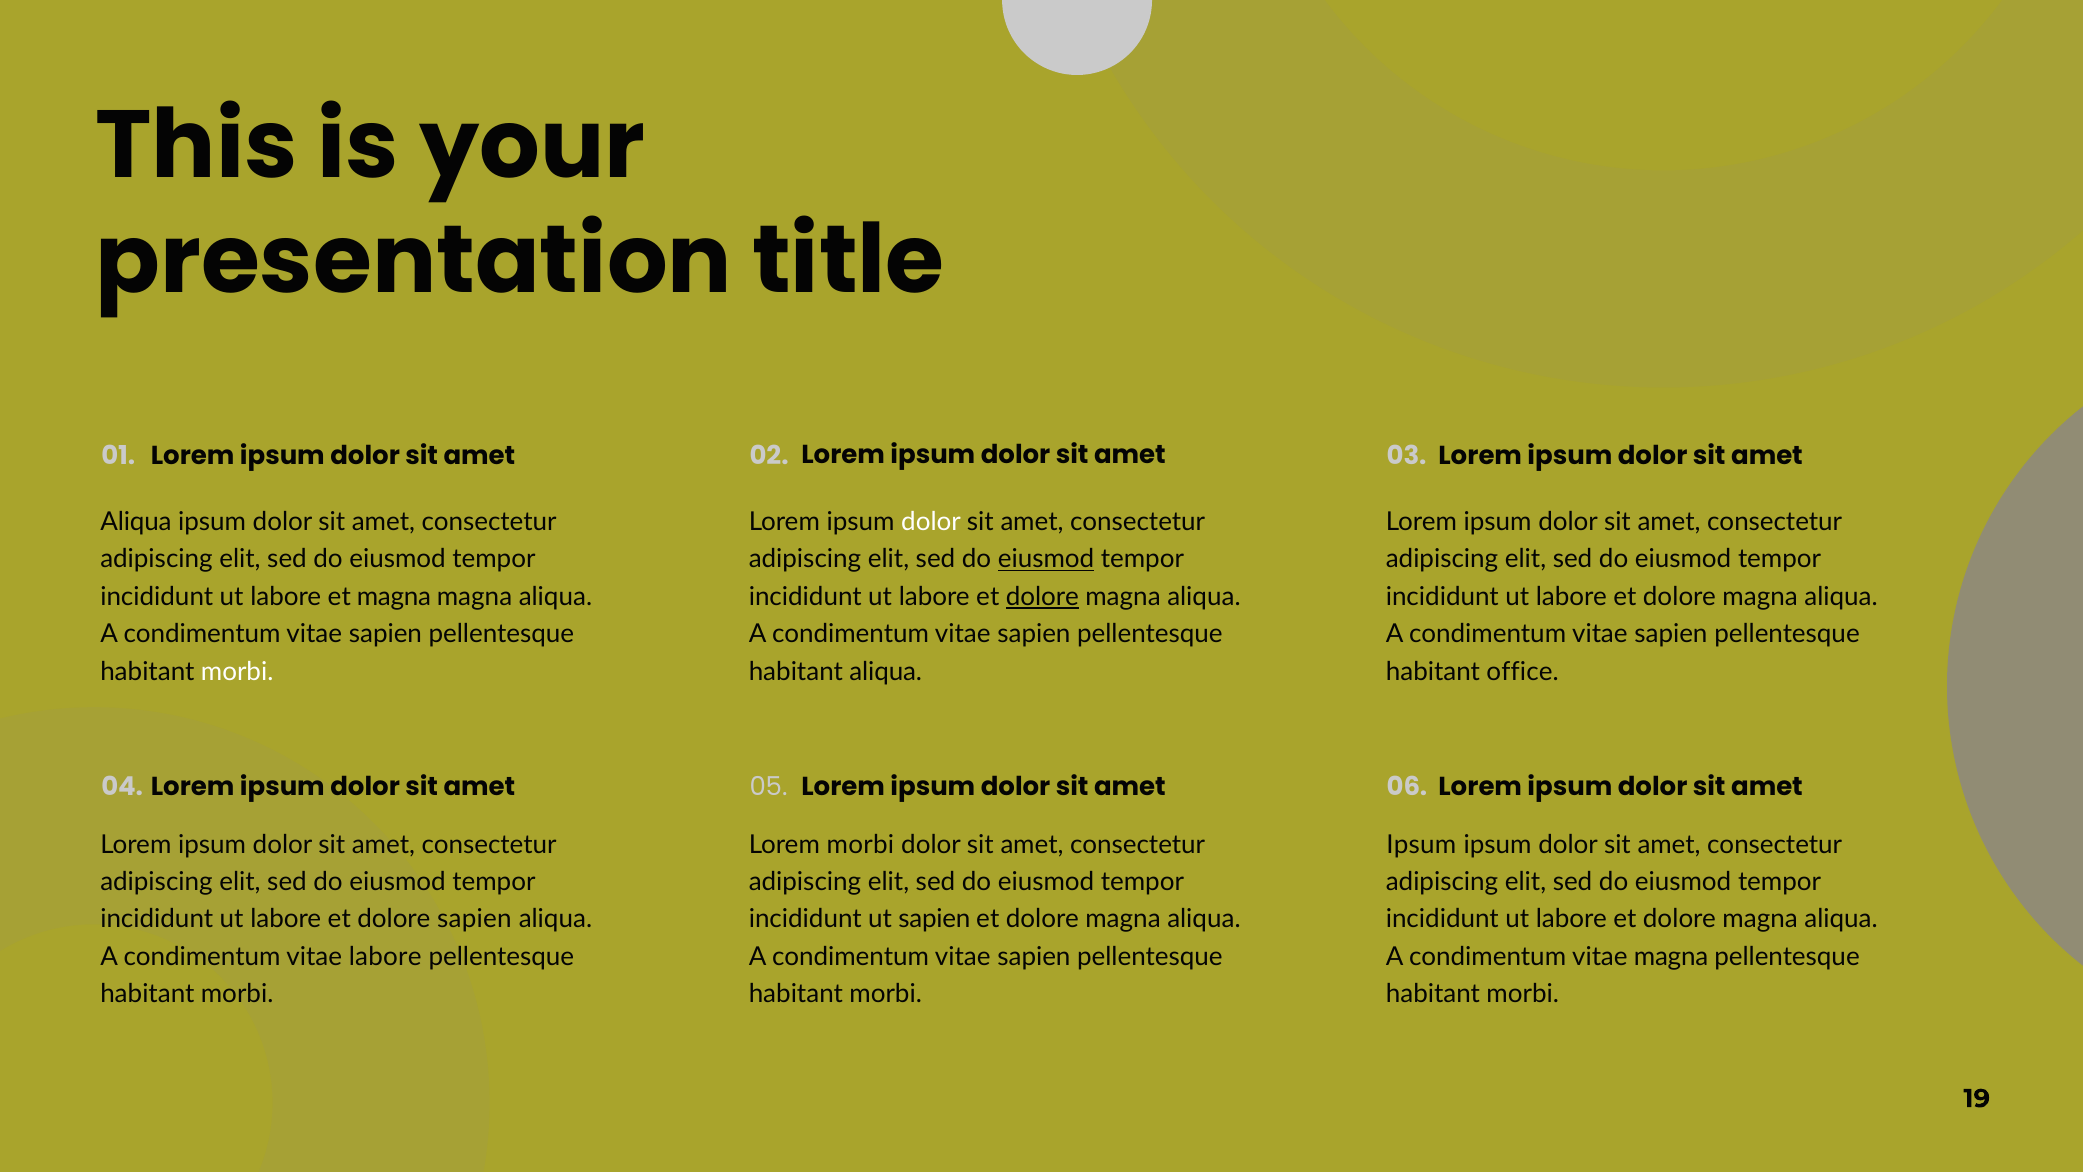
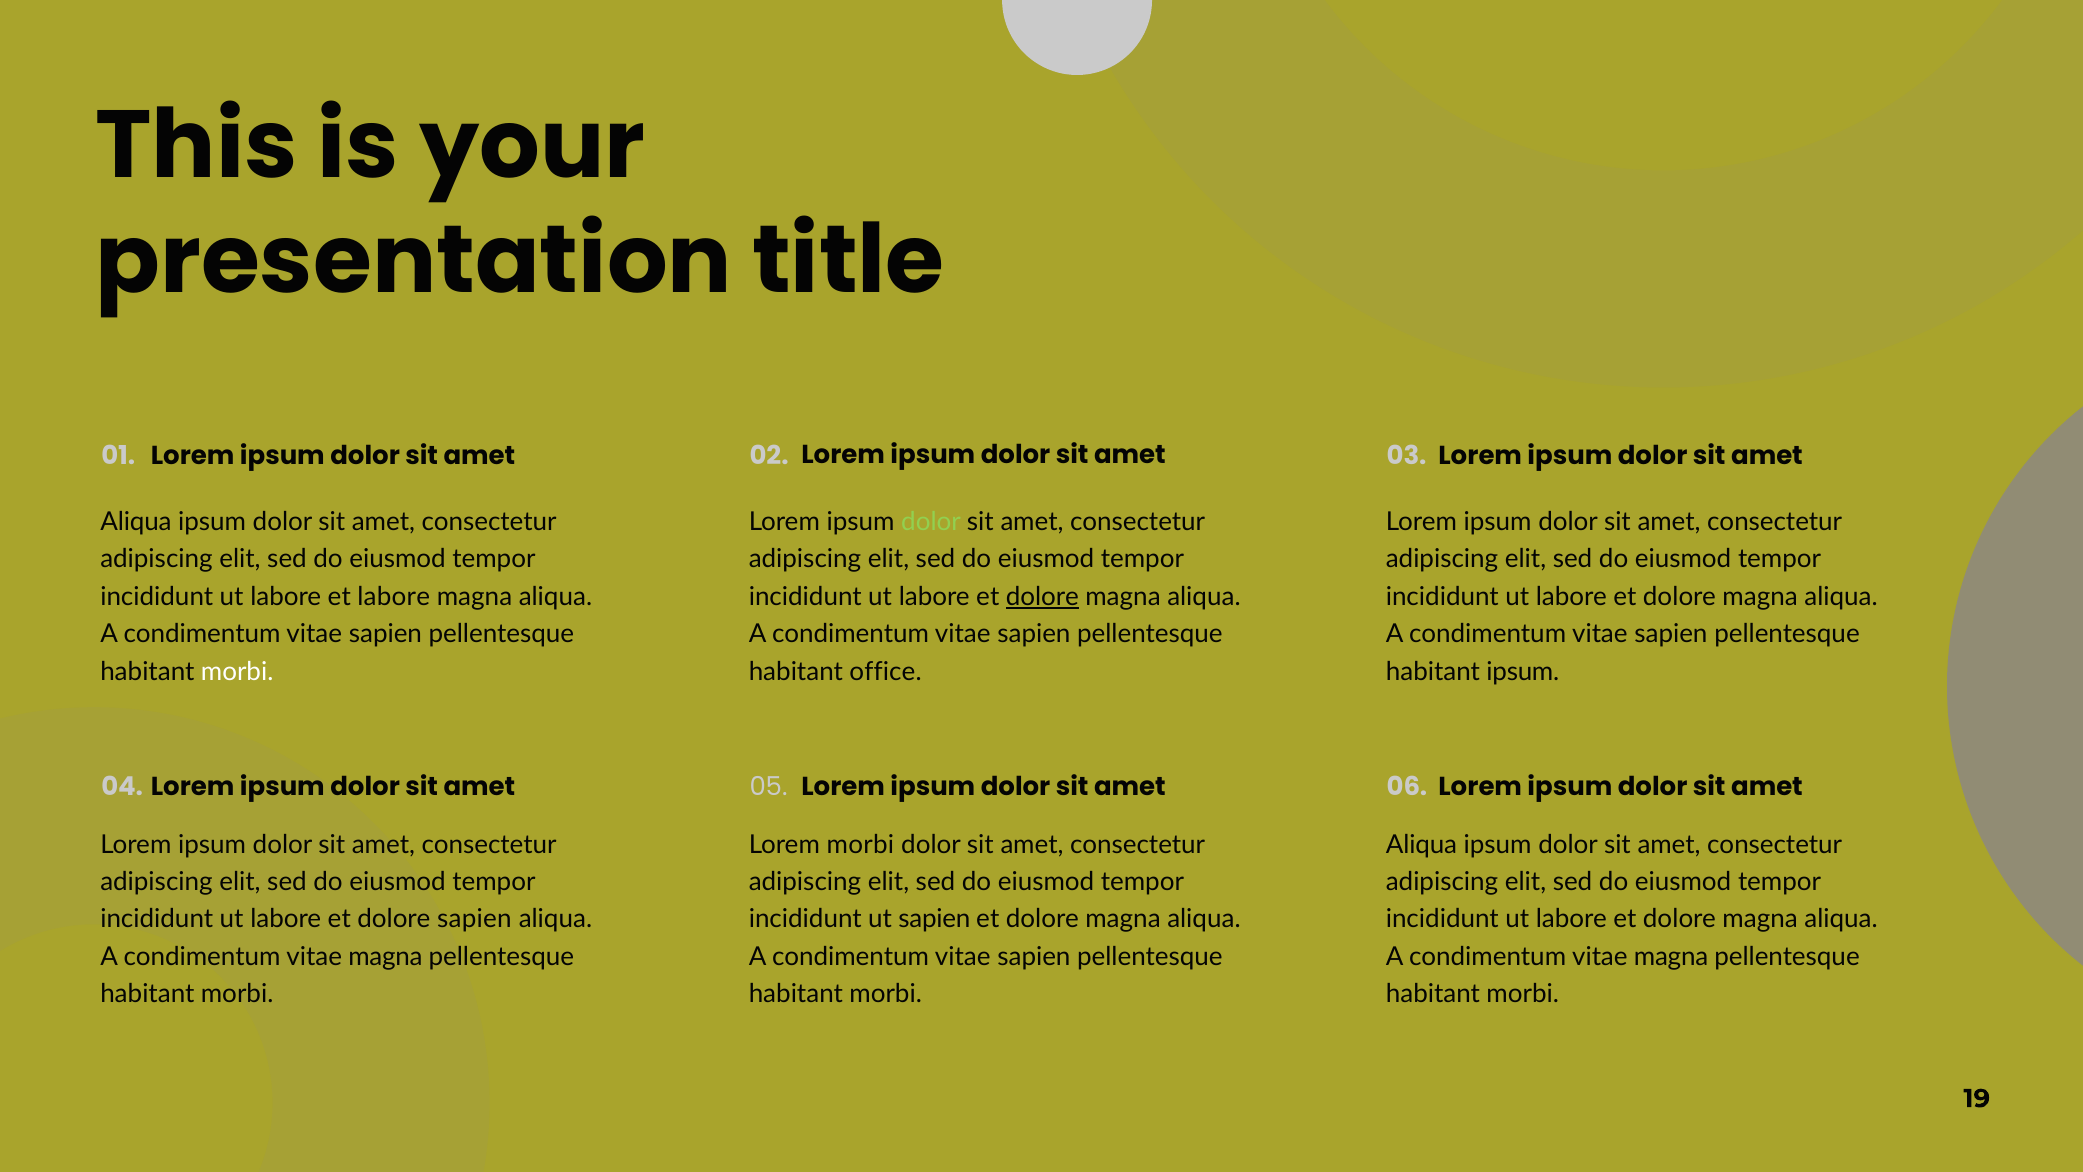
dolor at (931, 522) colour: white -> light green
eiusmod at (1046, 559) underline: present -> none
et magna: magna -> labore
habitant aliqua: aliqua -> office
habitant office: office -> ipsum
Ipsum at (1421, 844): Ipsum -> Aliqua
labore at (385, 957): labore -> magna
